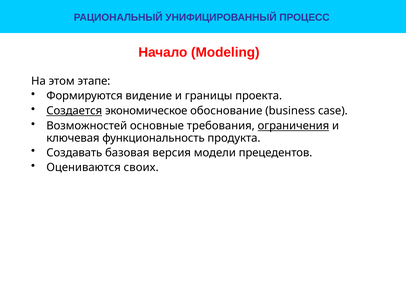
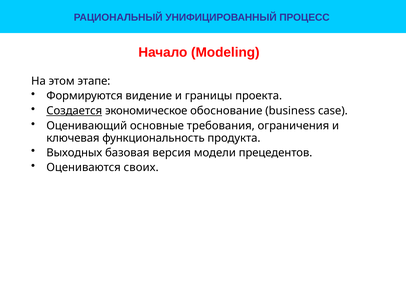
Возможностей: Возможностей -> Оценивающий
ограничения underline: present -> none
Создавать: Создавать -> Выходных
